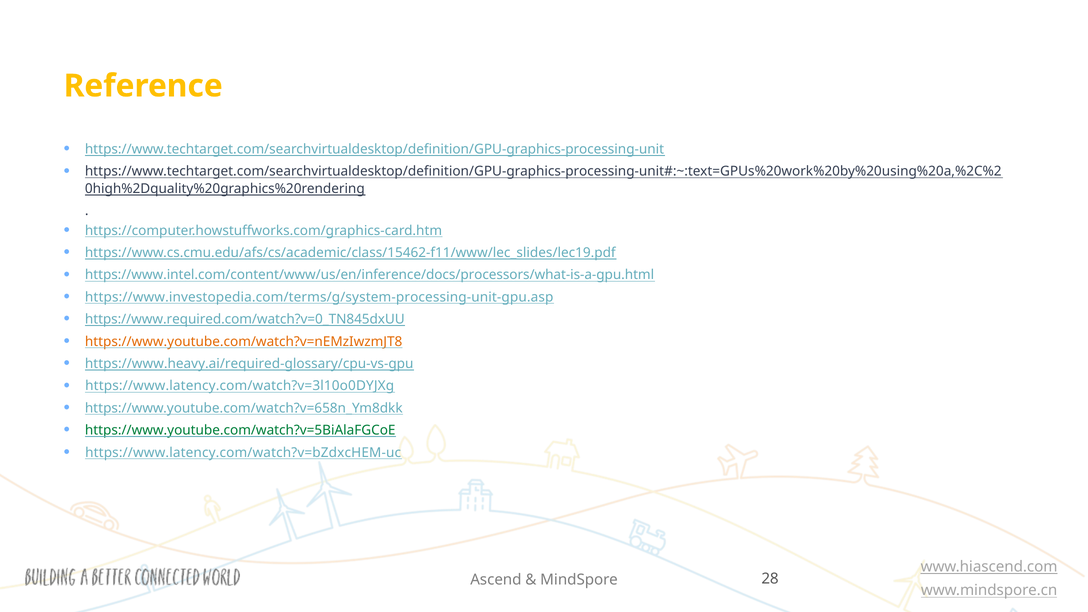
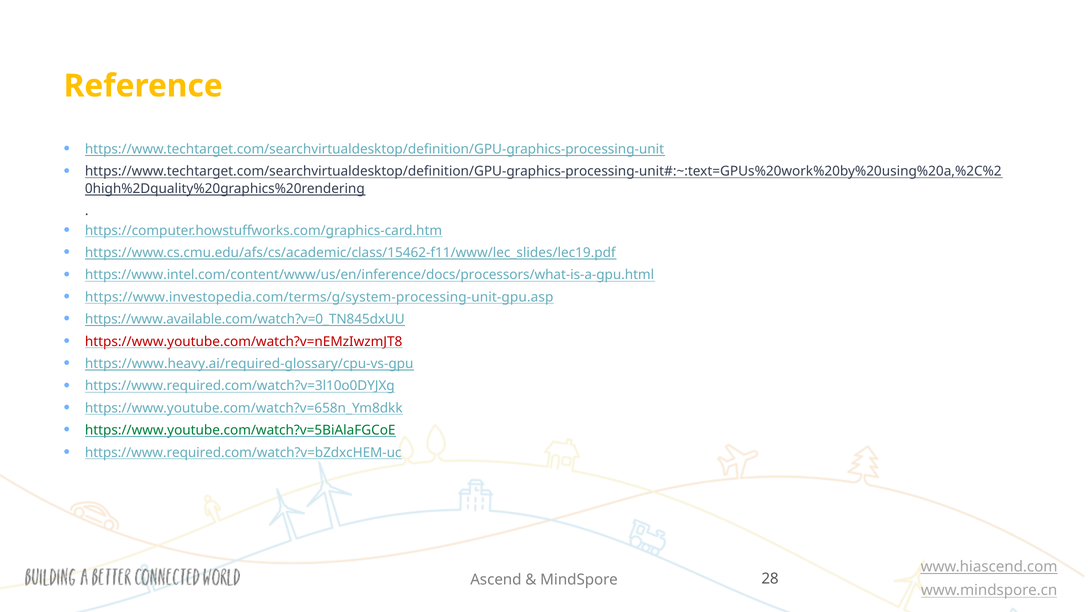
https://www.required.com/watch?v=0_TN845dxUU: https://www.required.com/watch?v=0_TN845dxUU -> https://www.available.com/watch?v=0_TN845dxUU
https://www.youtube.com/watch?v=nEMzIwzmJT8 colour: orange -> red
https://www.latency.com/watch?v=3l10o0DYJXg: https://www.latency.com/watch?v=3l10o0DYJXg -> https://www.required.com/watch?v=3l10o0DYJXg
https://www.latency.com/watch?v=bZdxcHEM-uc: https://www.latency.com/watch?v=bZdxcHEM-uc -> https://www.required.com/watch?v=bZdxcHEM-uc
